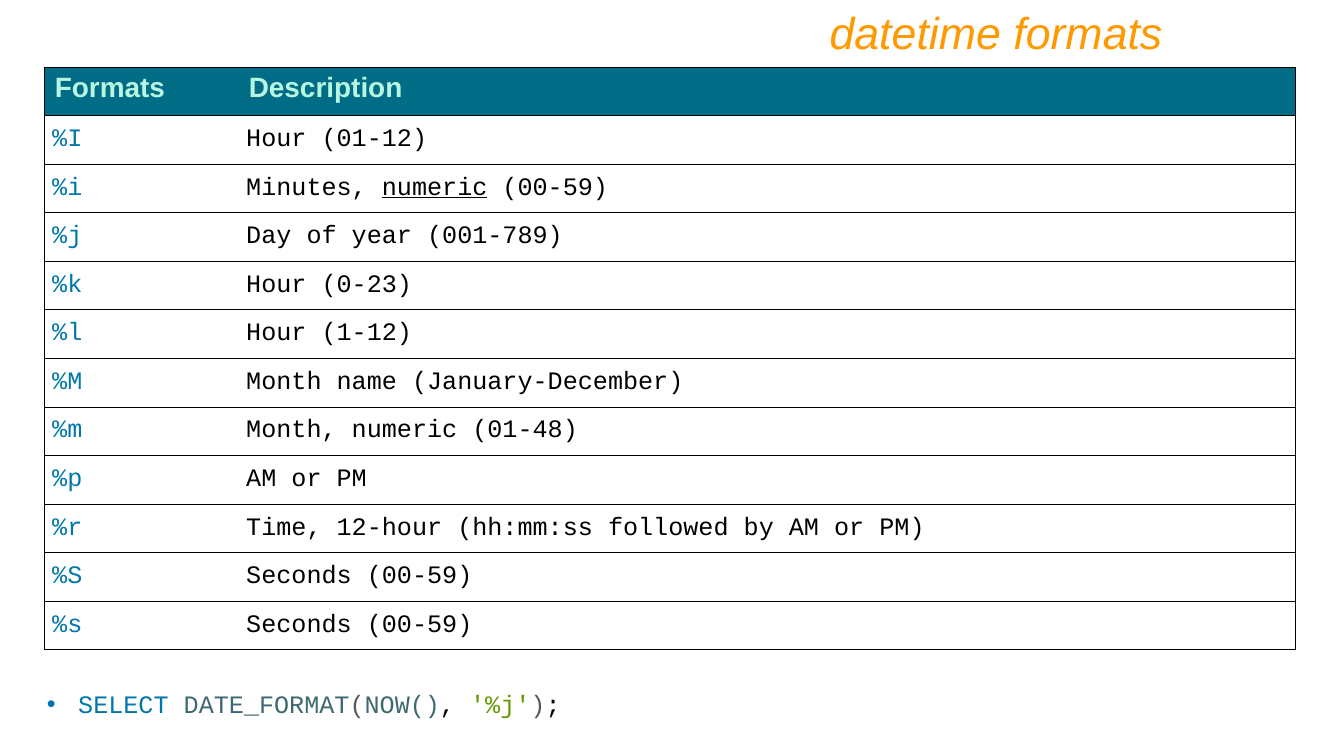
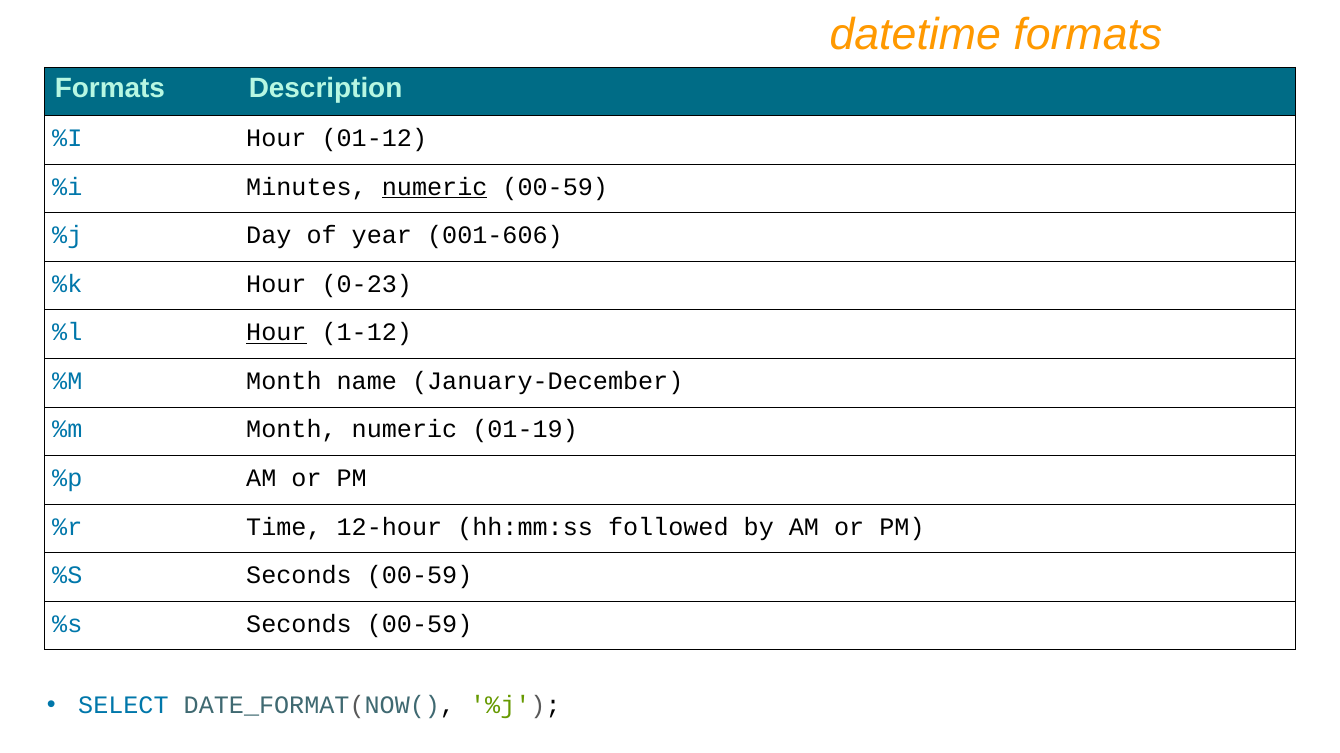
001-789: 001-789 -> 001-606
Hour at (276, 333) underline: none -> present
01-48: 01-48 -> 01-19
